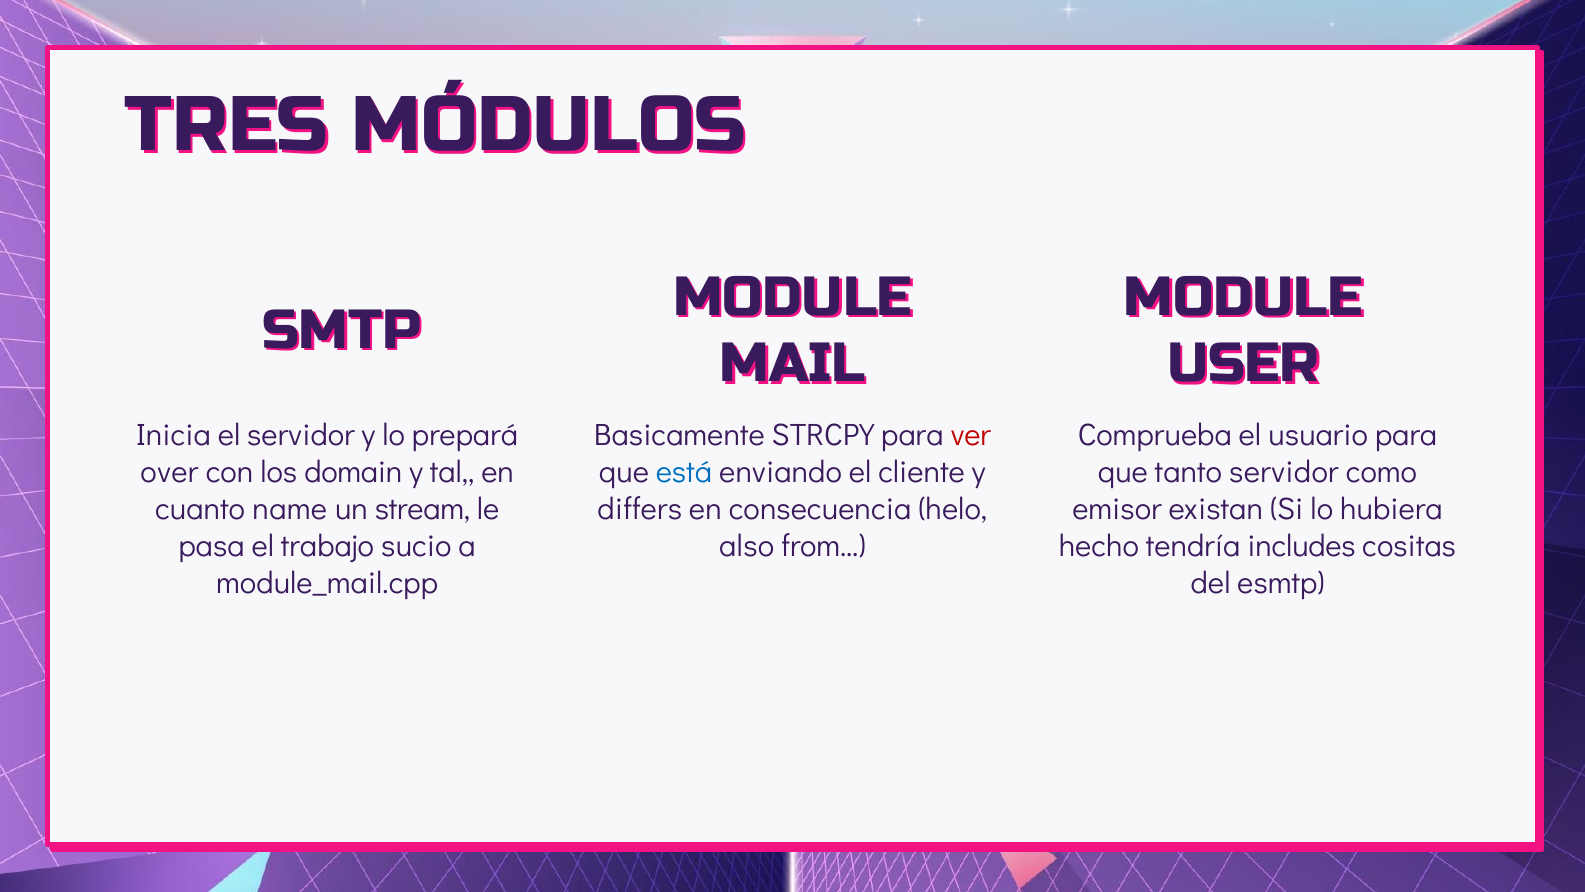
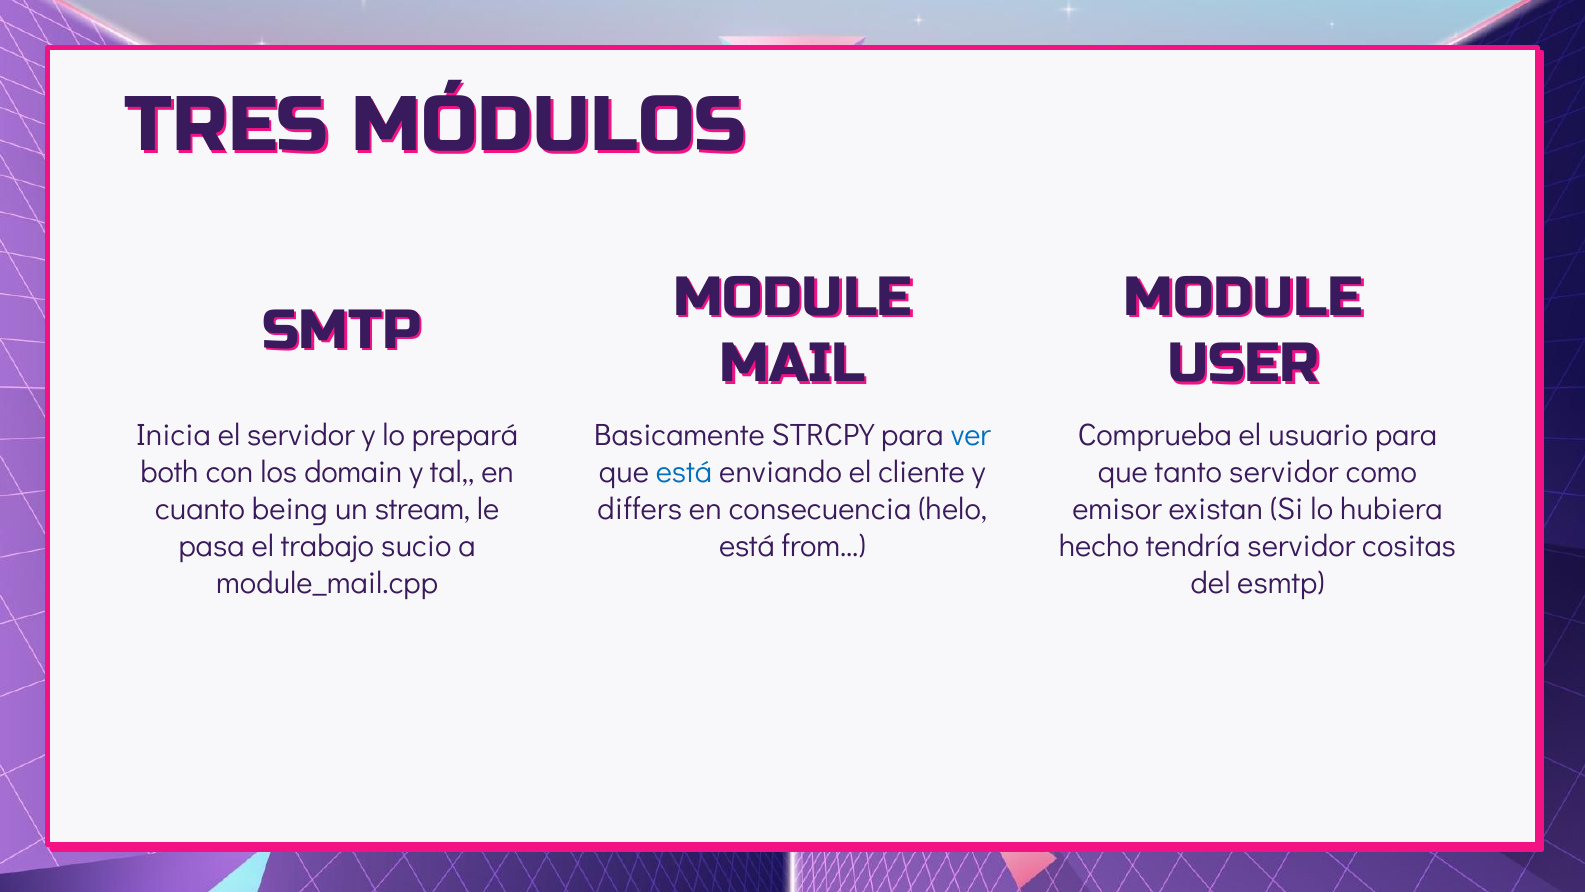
ver colour: red -> blue
over: over -> both
name: name -> being
also at (747, 546): also -> está
tendría includes: includes -> servidor
